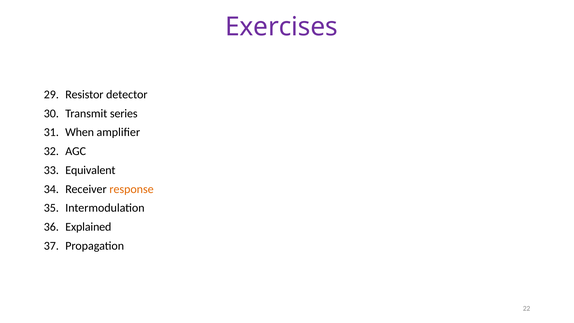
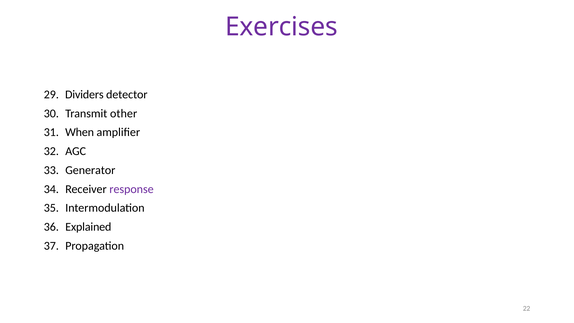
Resistor: Resistor -> Dividers
series: series -> other
Equivalent: Equivalent -> Generator
response colour: orange -> purple
